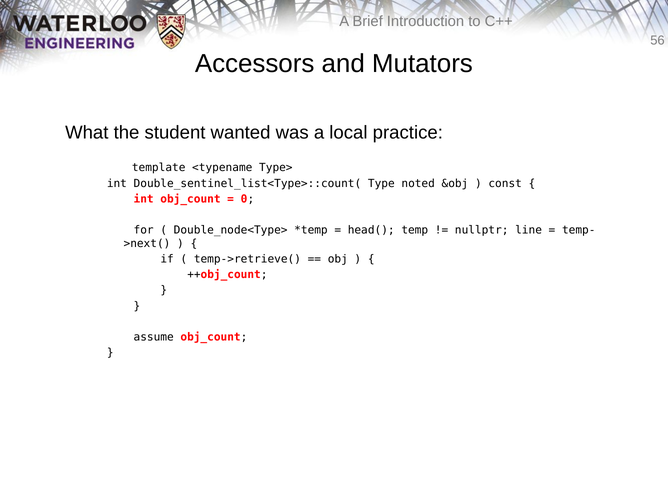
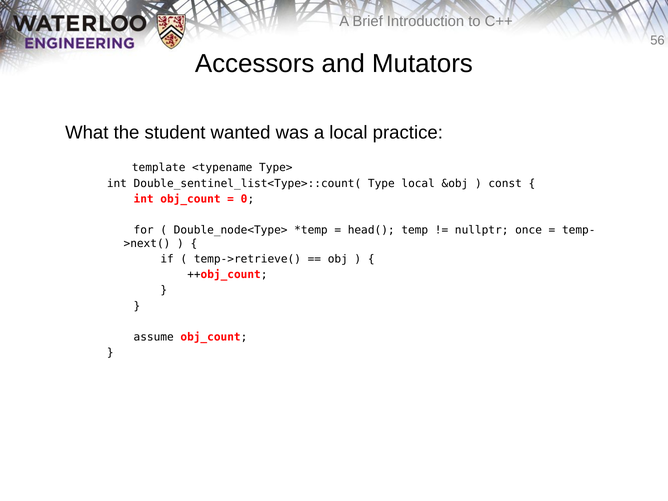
Type noted: noted -> local
line: line -> once
